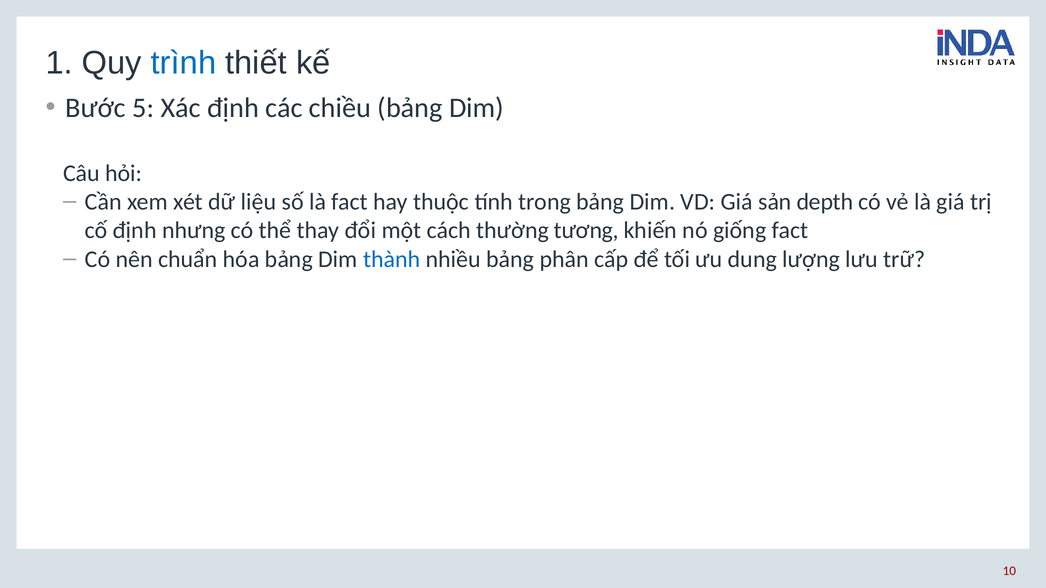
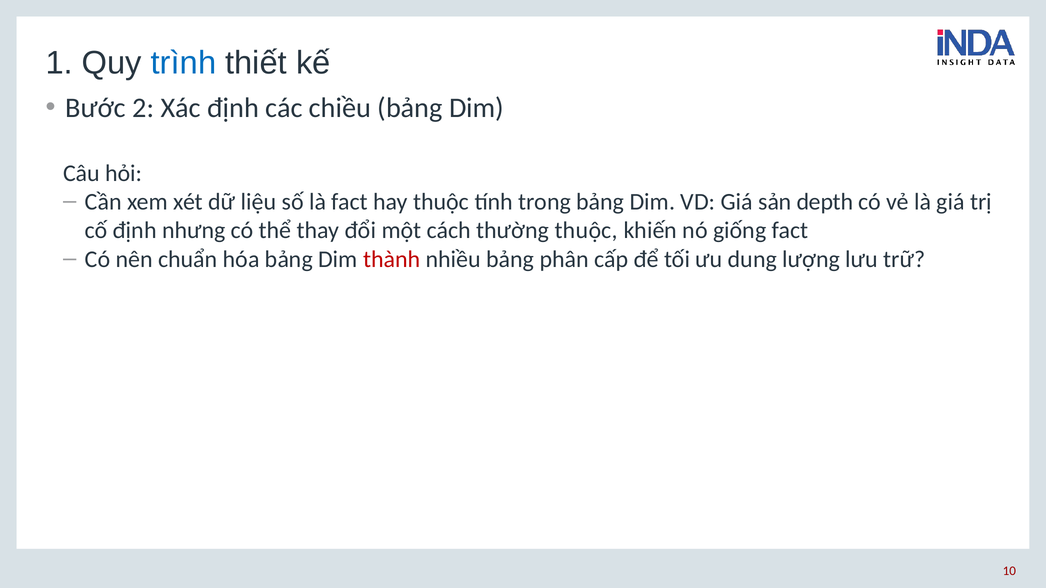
5: 5 -> 2
thường tương: tương -> thuộc
thành colour: blue -> red
